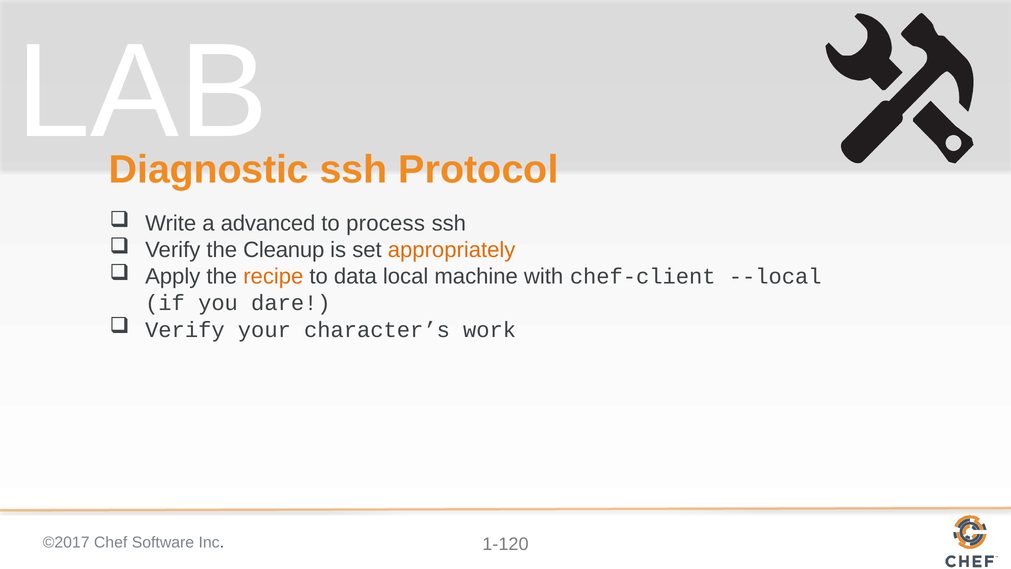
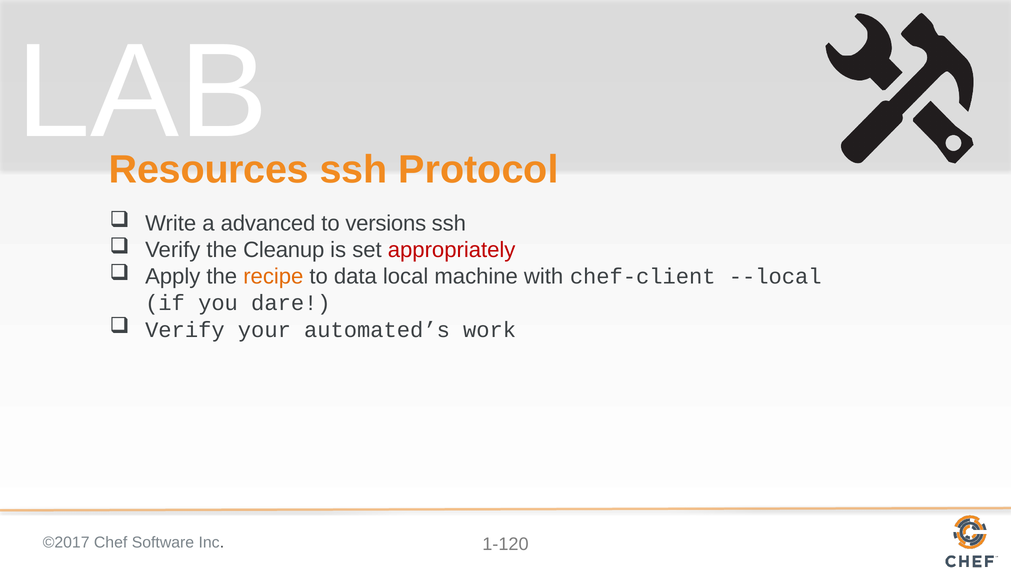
Diagnostic: Diagnostic -> Resources
process: process -> versions
appropriately colour: orange -> red
character’s: character’s -> automated’s
